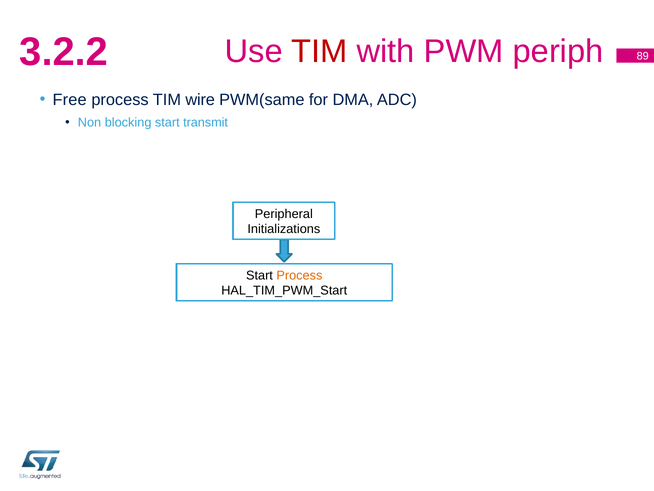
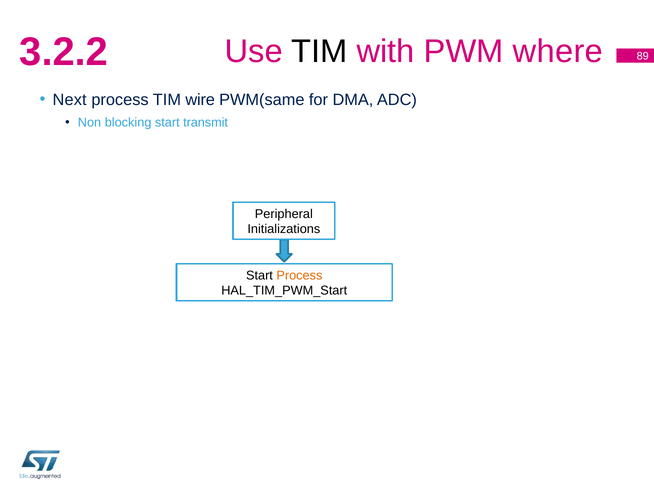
TIM at (319, 51) colour: red -> black
periph: periph -> where
Free: Free -> Next
